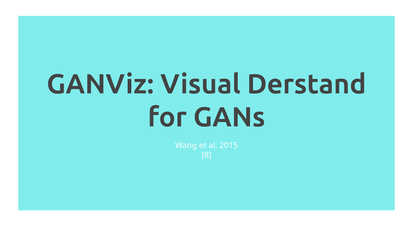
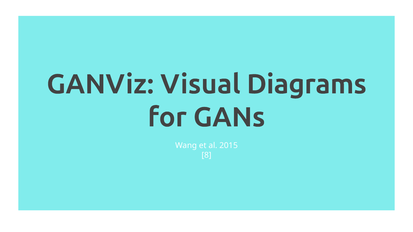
Derstand: Derstand -> Diagrams
